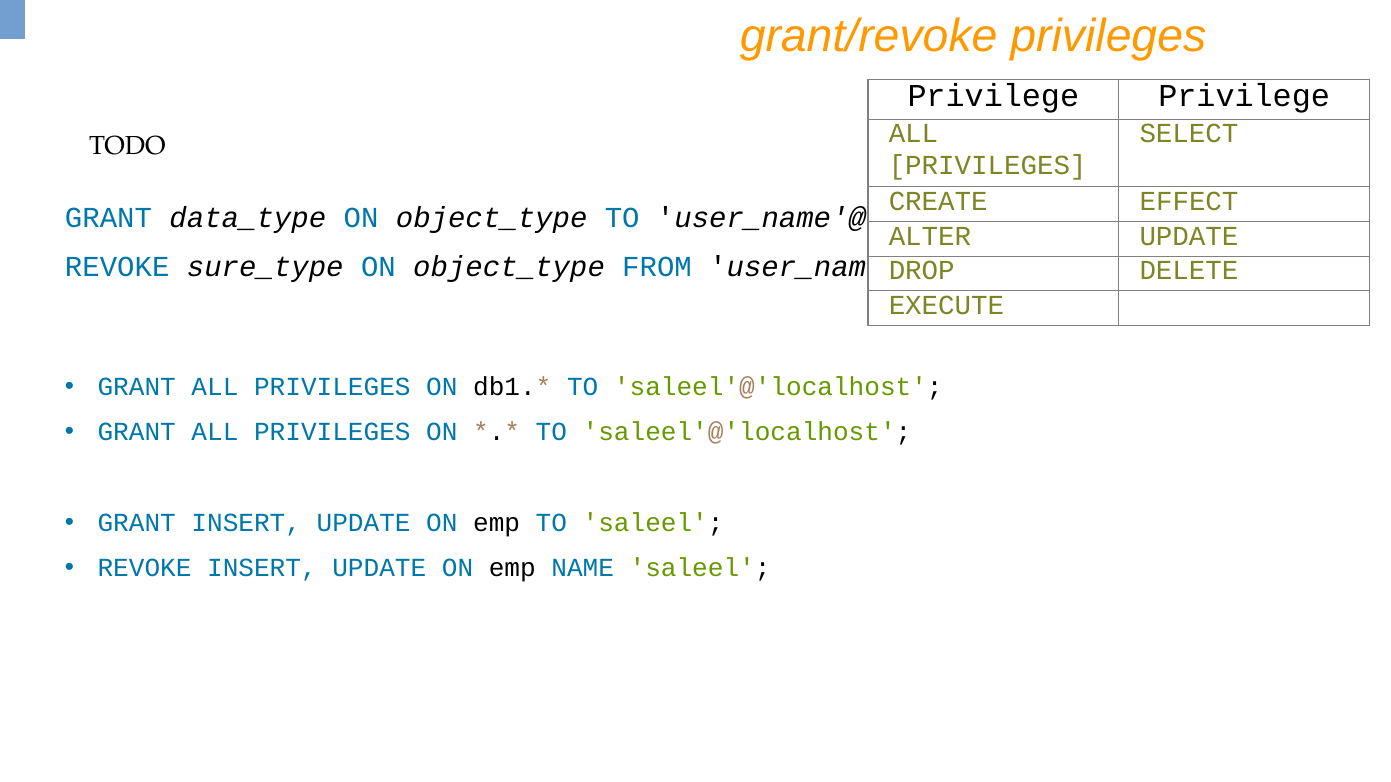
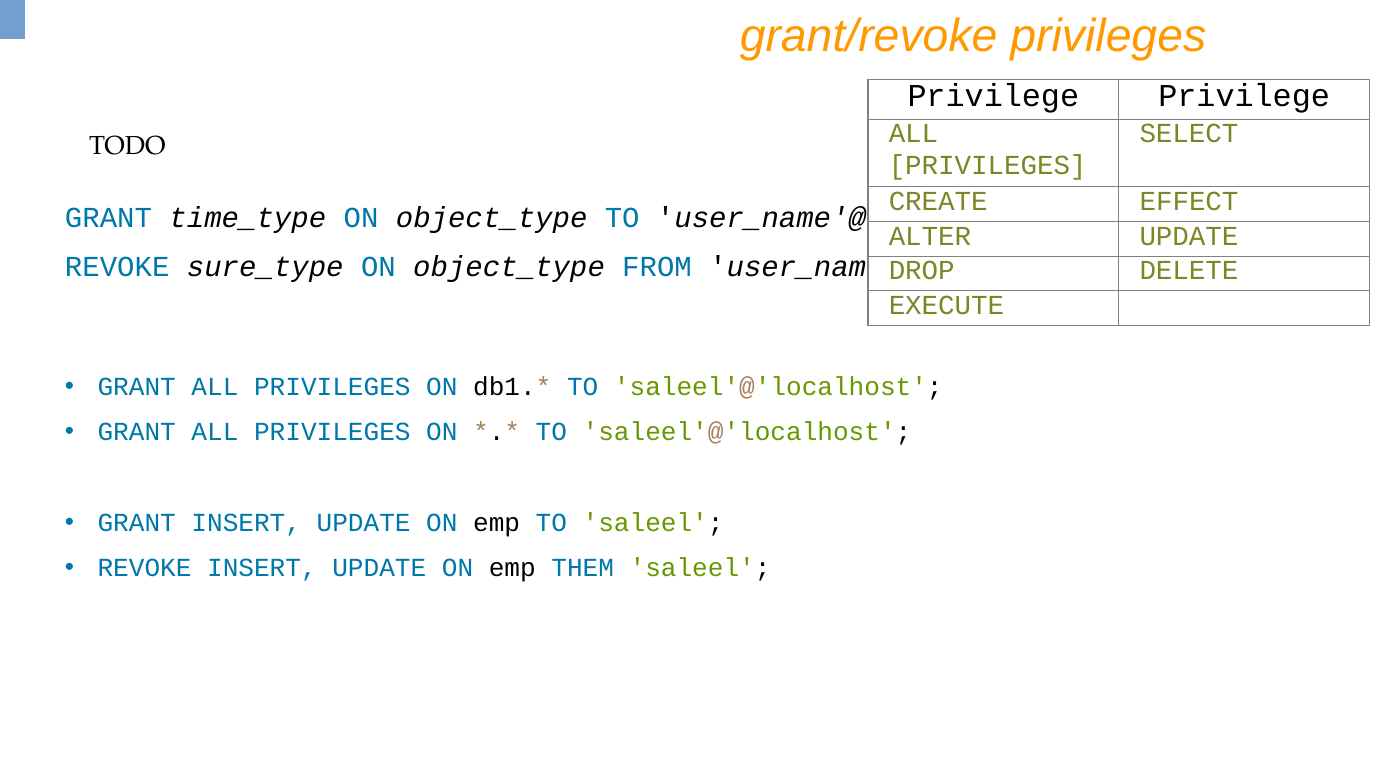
data_type: data_type -> time_type
NAME: NAME -> THEM
